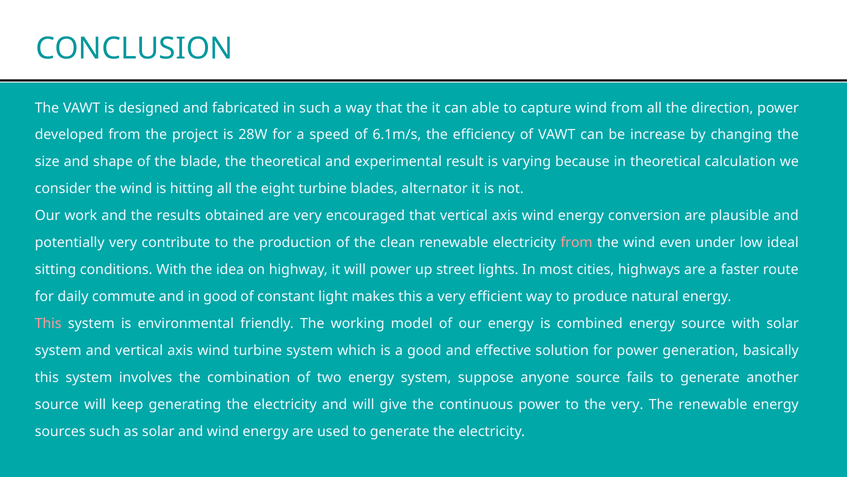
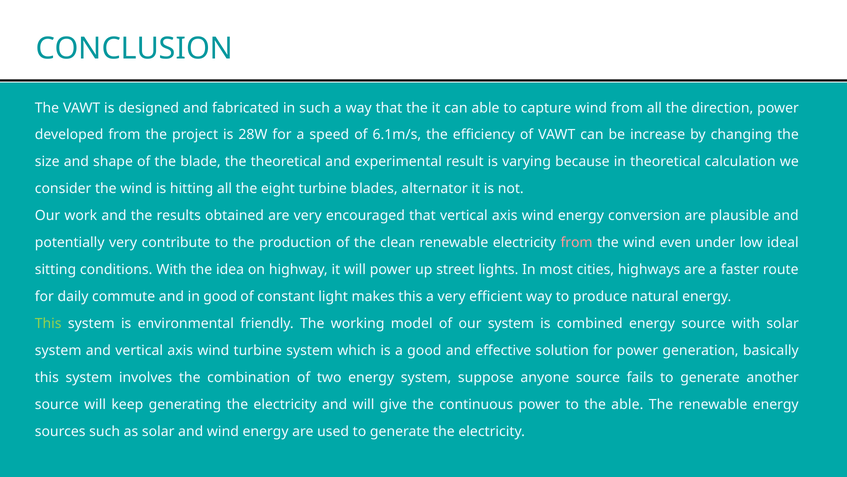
This at (48, 323) colour: pink -> light green
our energy: energy -> system
the very: very -> able
